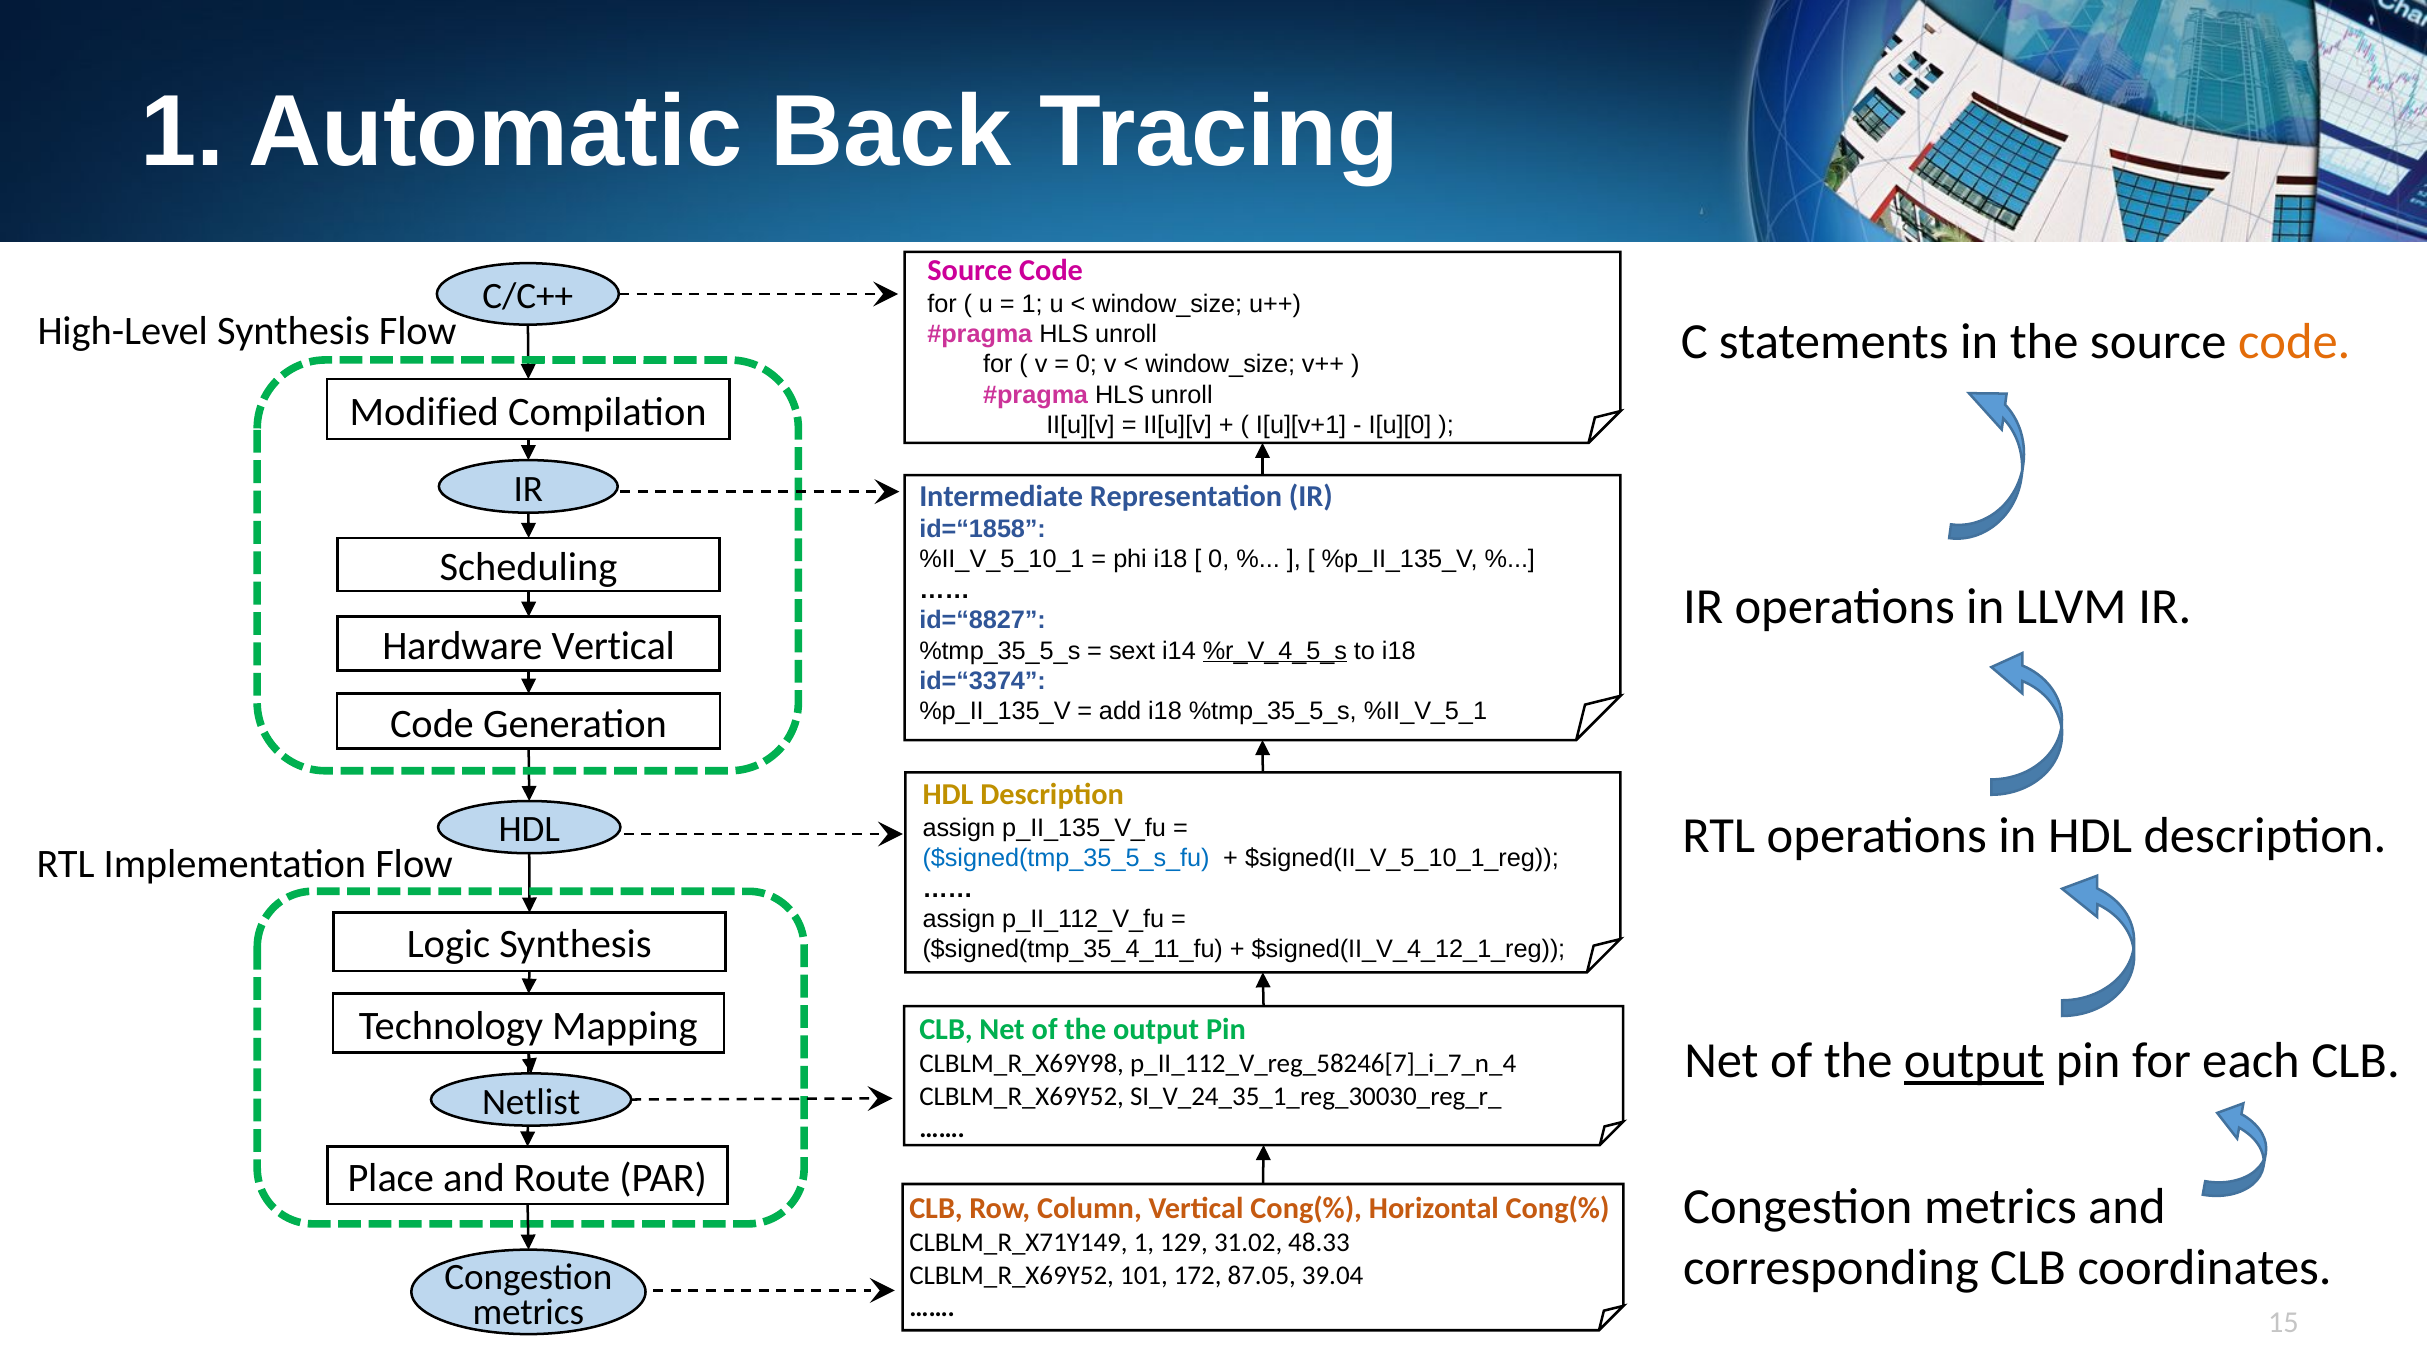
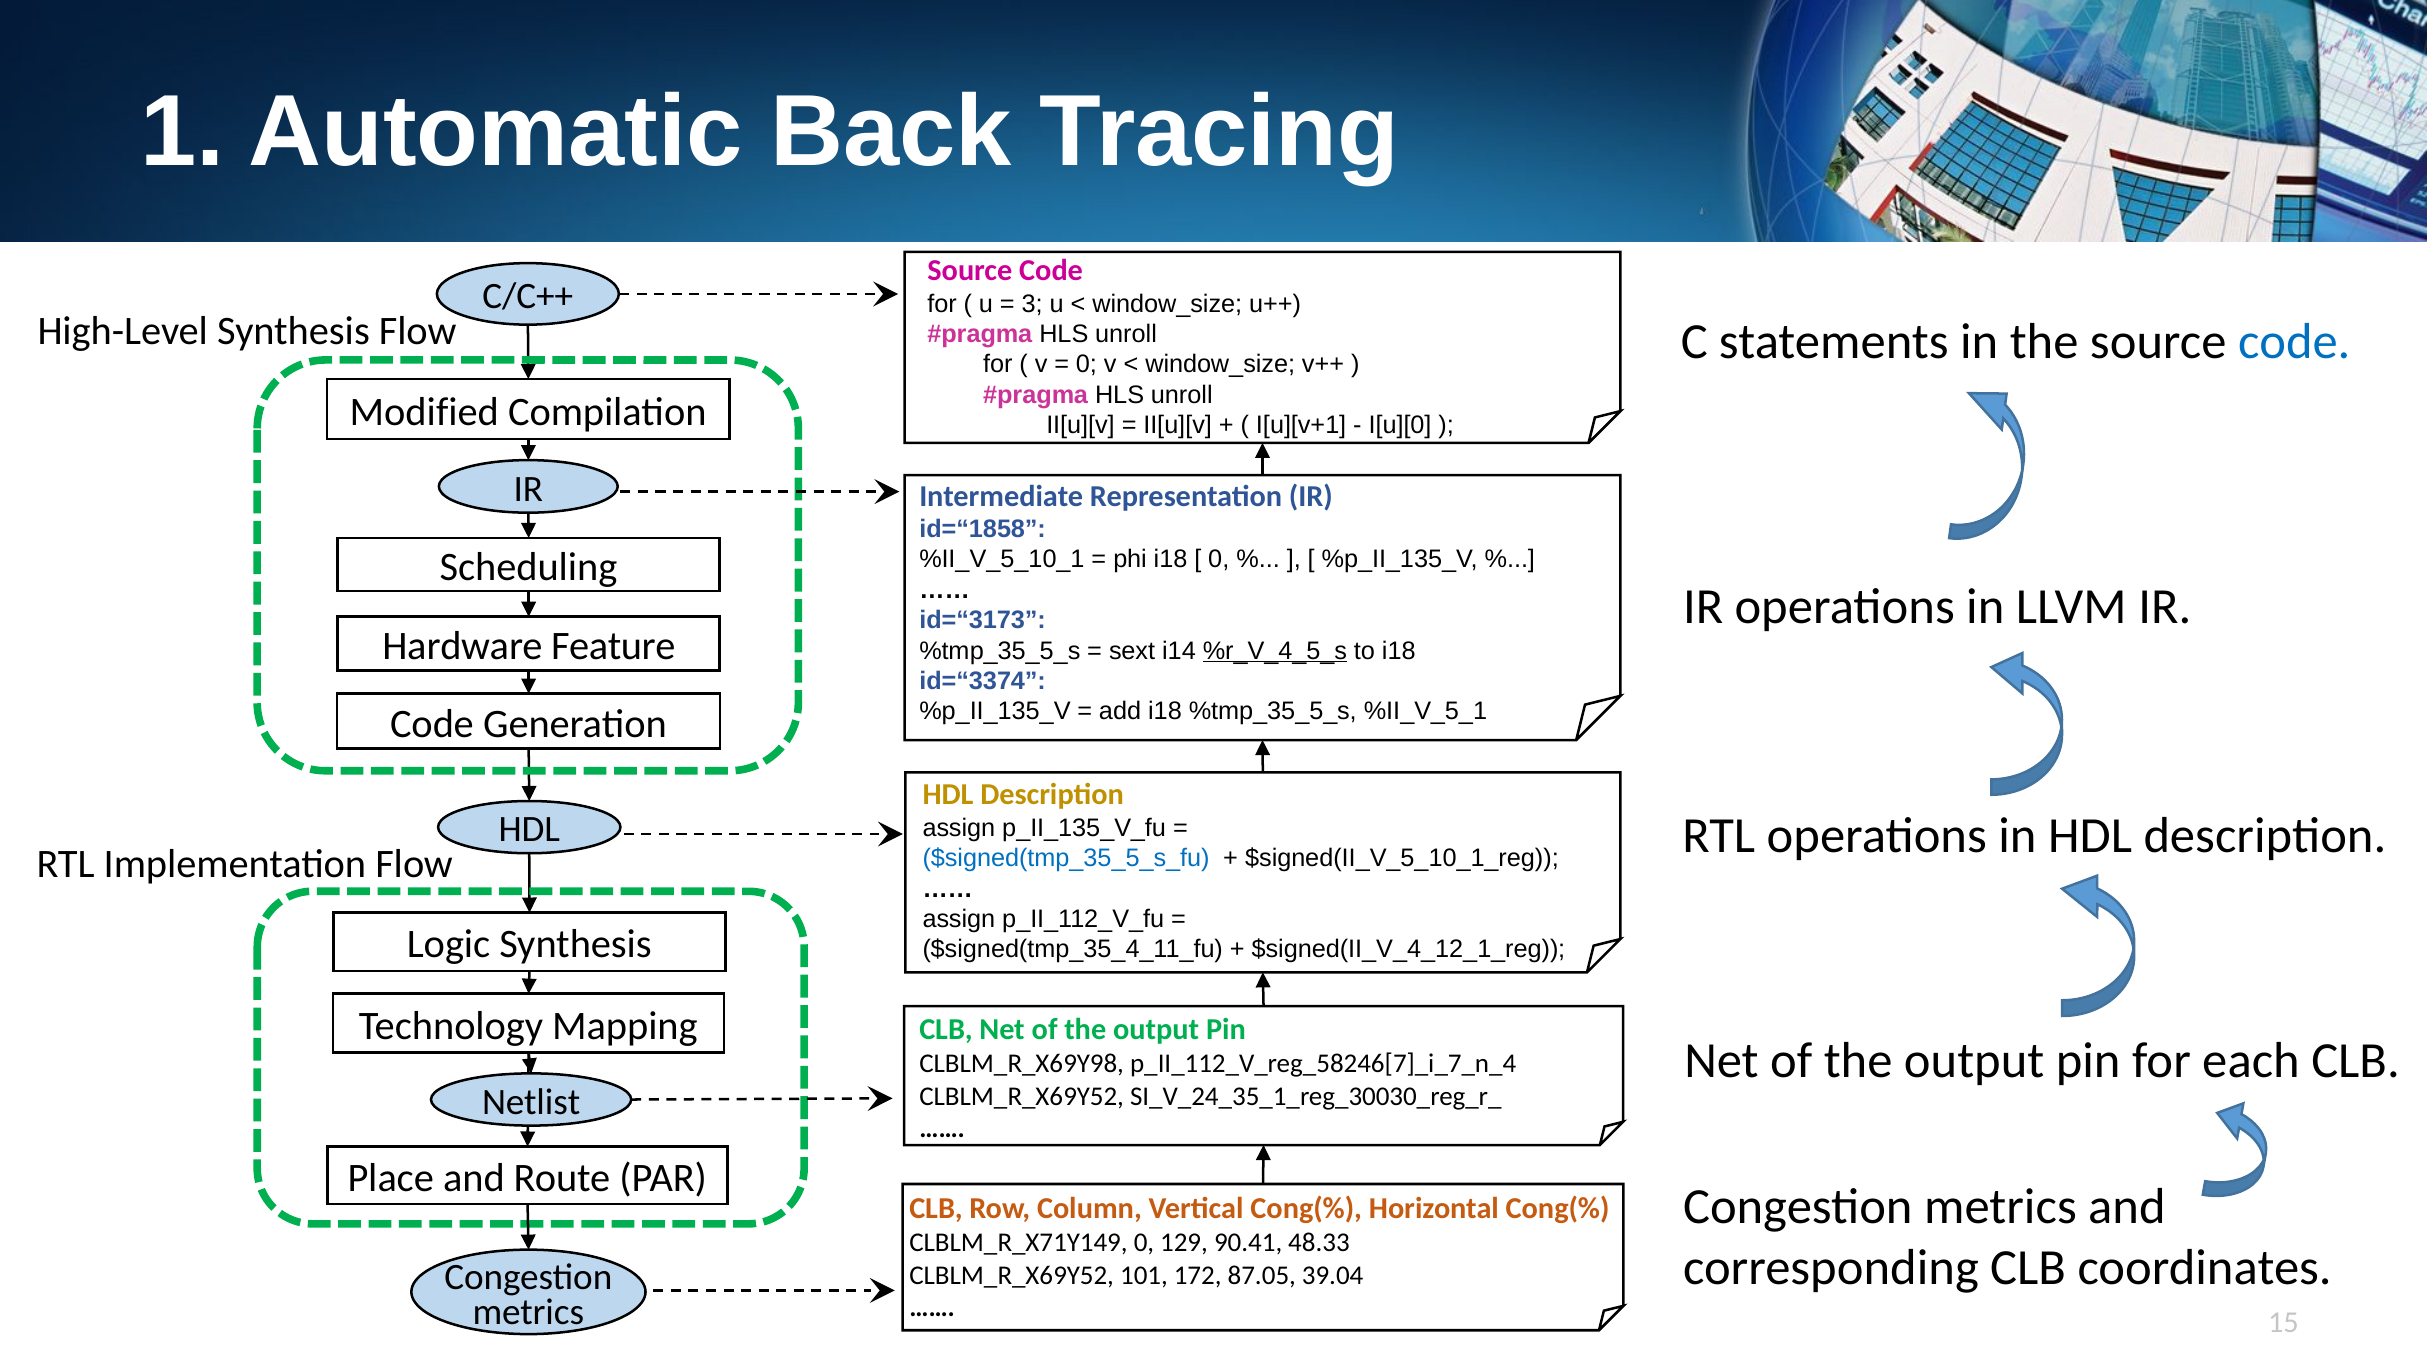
1 at (1032, 304): 1 -> 3
code at (2294, 342) colour: orange -> blue
id=“8827: id=“8827 -> id=“3173
Hardware Vertical: Vertical -> Feature
output at (1974, 1061) underline: present -> none
CLBLM_R_X71Y149 1: 1 -> 0
31.02: 31.02 -> 90.41
